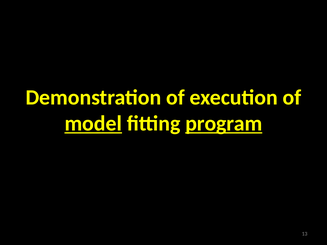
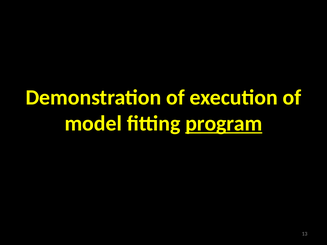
model underline: present -> none
